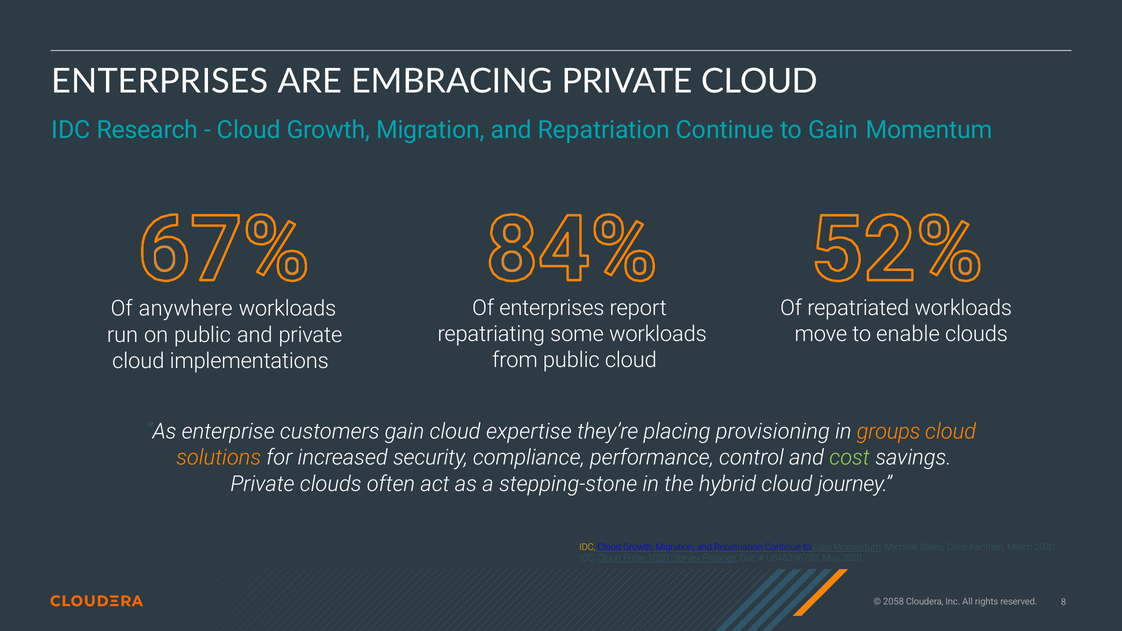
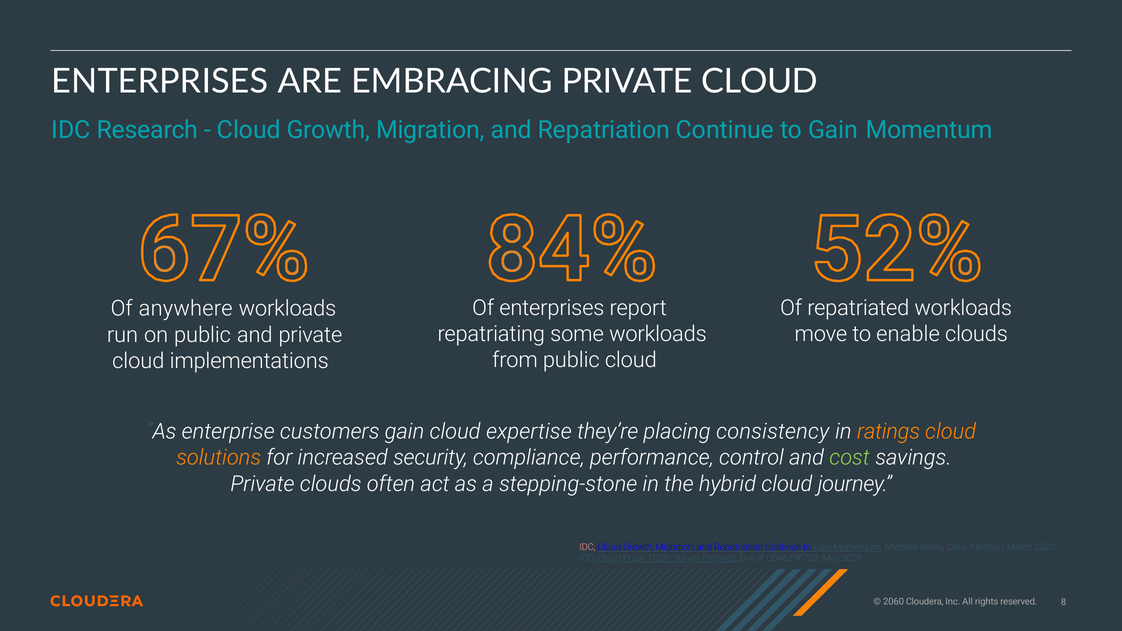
provisioning: provisioning -> consistency
groups: groups -> ratings
IDC at (587, 547) colour: yellow -> pink
2058: 2058 -> 2060
